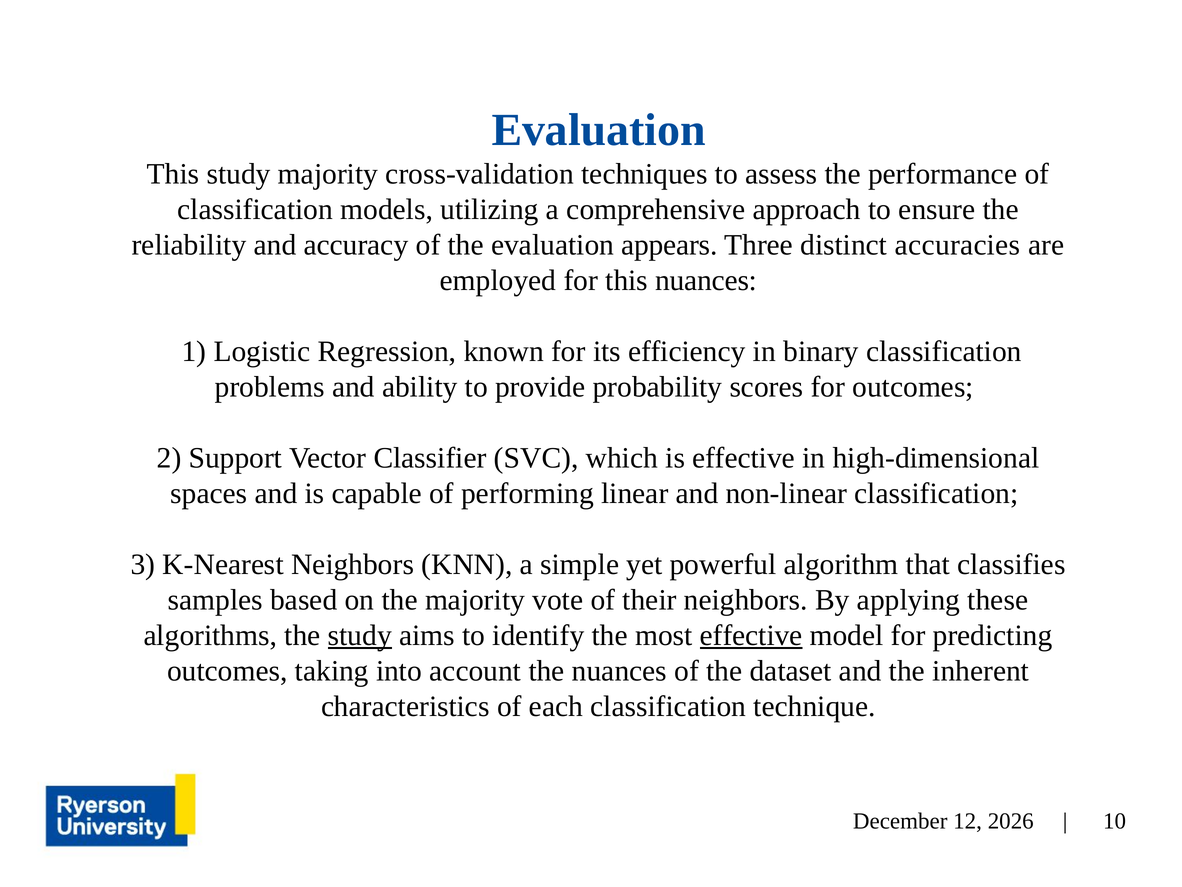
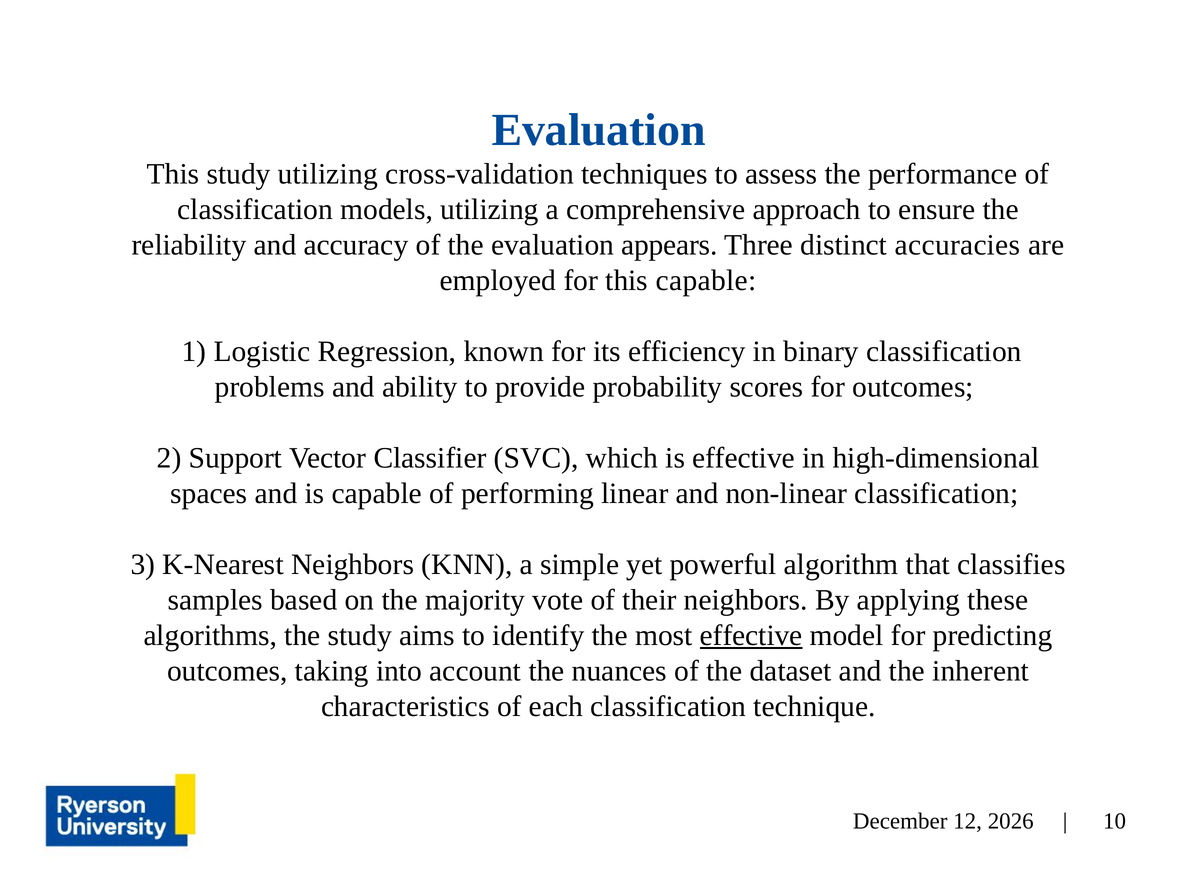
study majority: majority -> utilizing
this nuances: nuances -> capable
study at (360, 635) underline: present -> none
